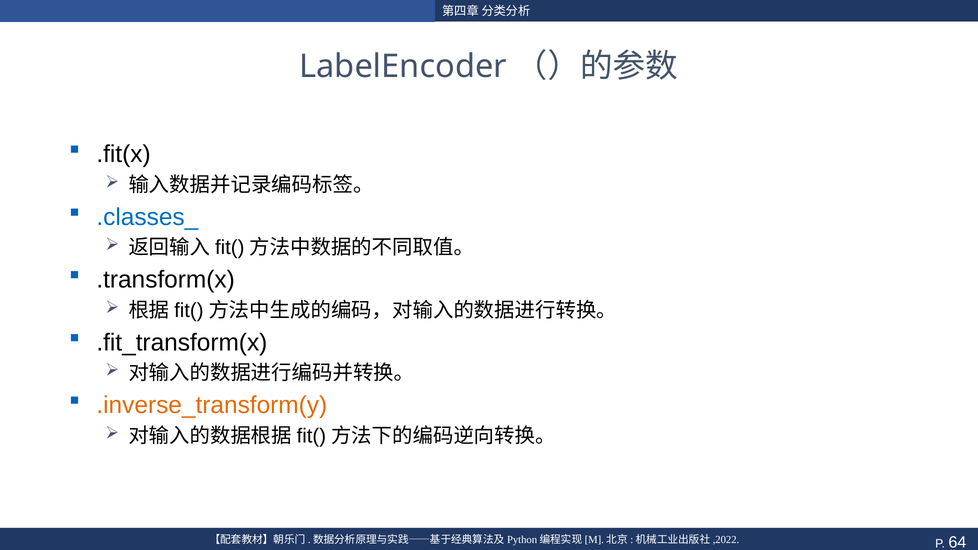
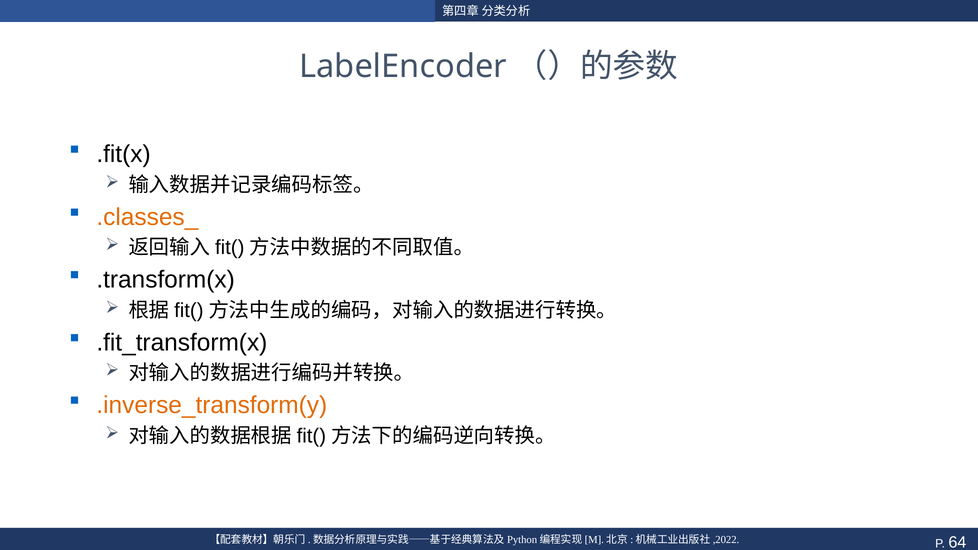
.classes_ colour: blue -> orange
